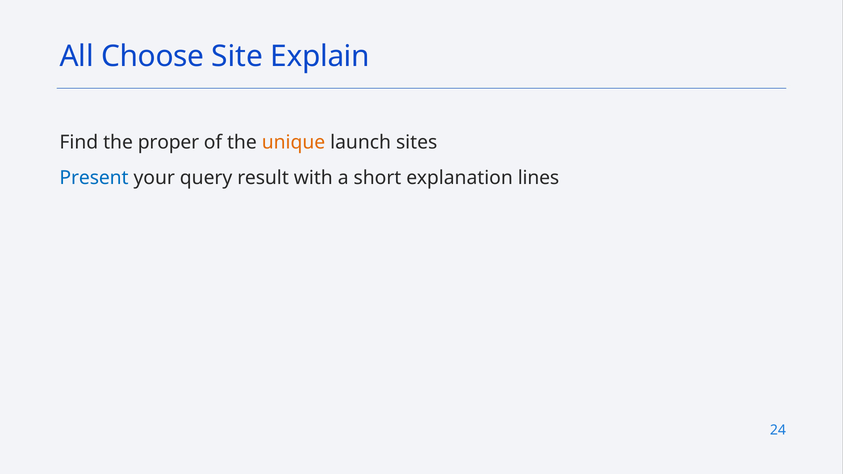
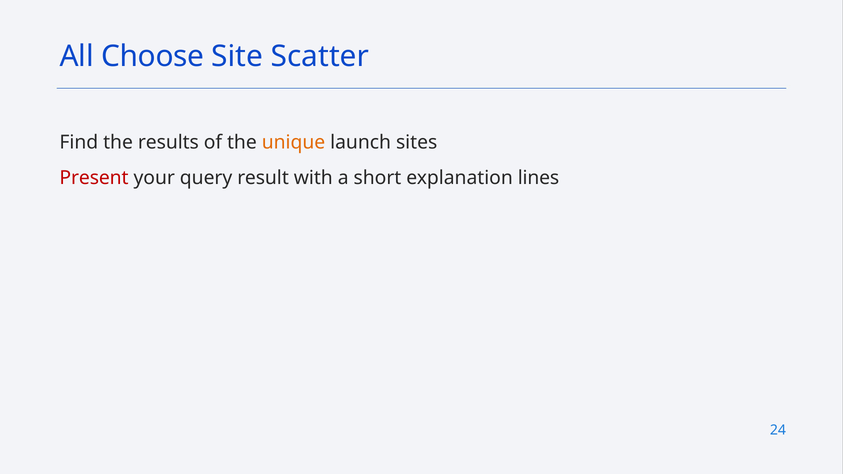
Explain: Explain -> Scatter
proper: proper -> results
Present colour: blue -> red
